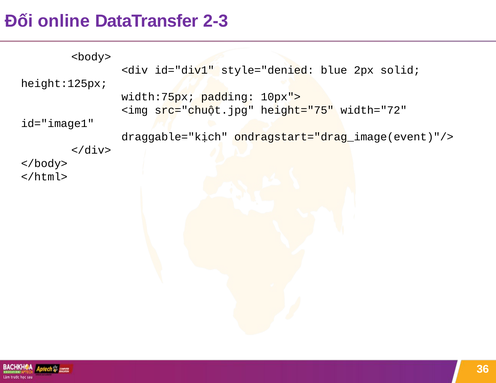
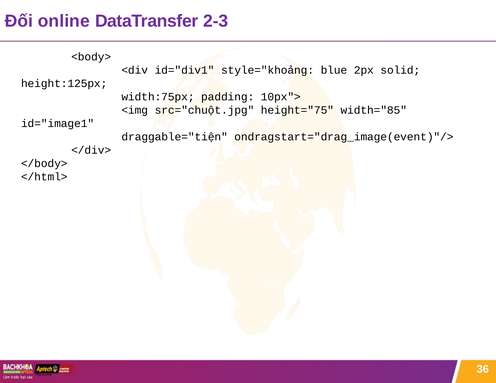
style="denied: style="denied -> style="khoảng
width="72: width="72 -> width="85
draggable="kịch: draggable="kịch -> draggable="tiện
